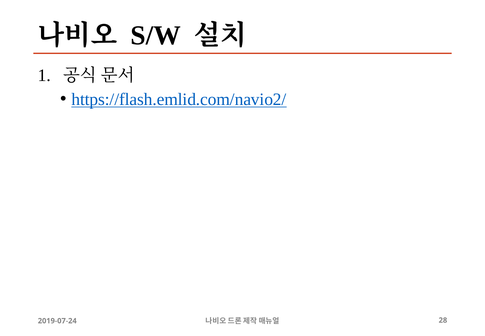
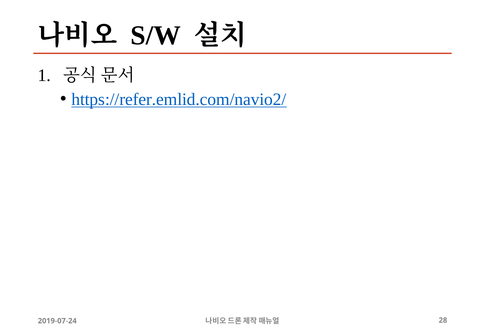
https://flash.emlid.com/navio2/: https://flash.emlid.com/navio2/ -> https://refer.emlid.com/navio2/
